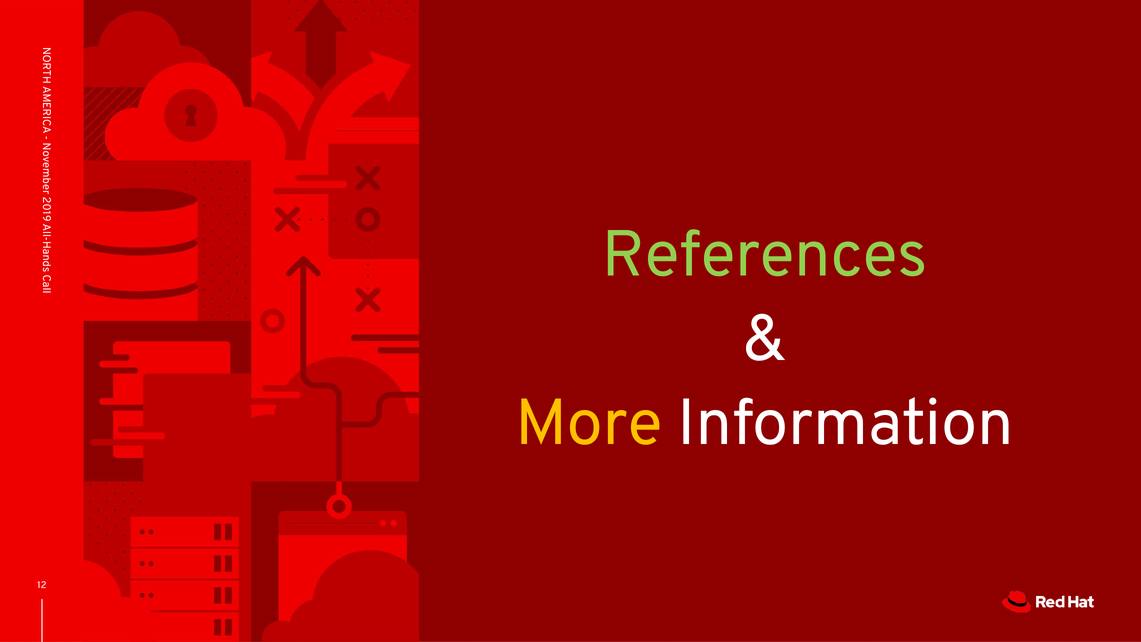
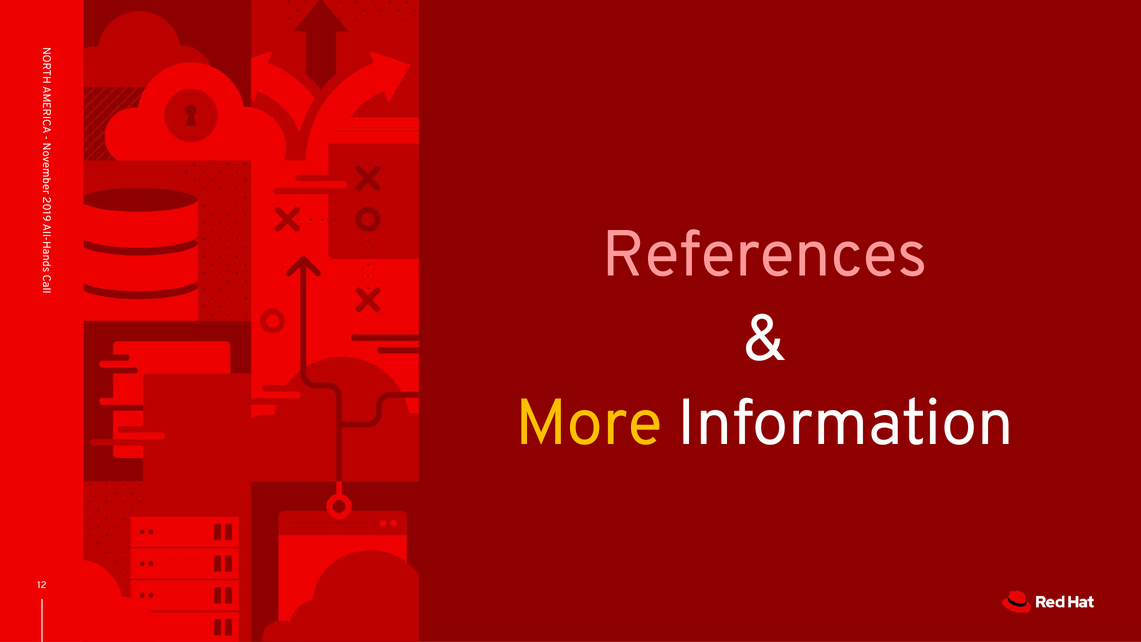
References colour: light green -> pink
